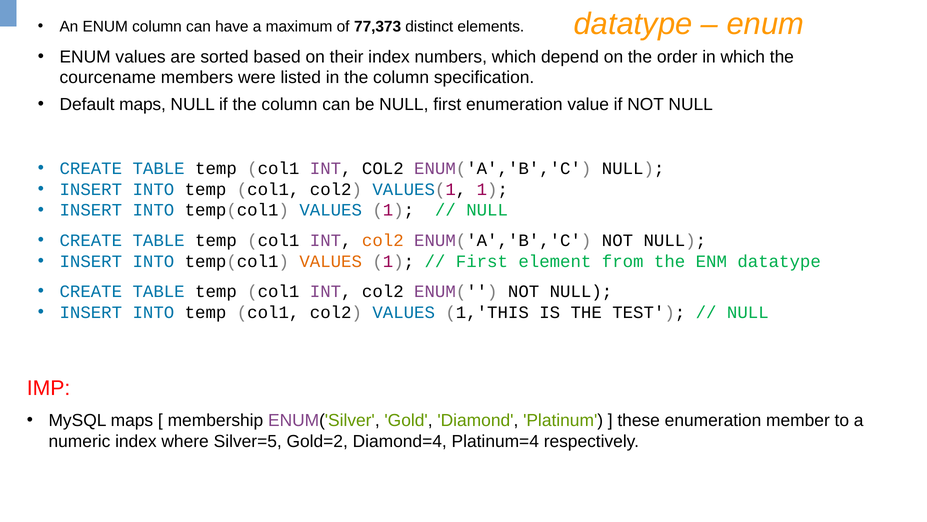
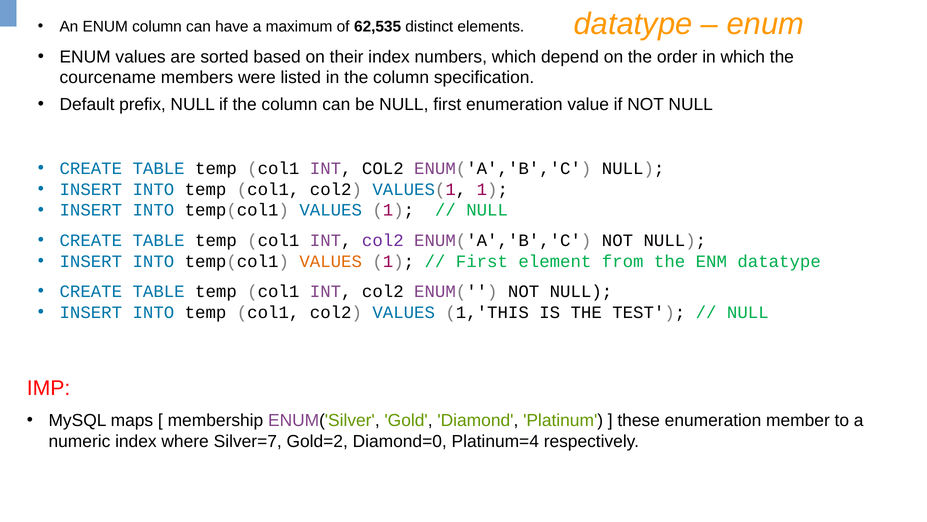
77,373: 77,373 -> 62,535
Default maps: maps -> prefix
col2 at (383, 240) colour: orange -> purple
Silver=5: Silver=5 -> Silver=7
Diamond=4: Diamond=4 -> Diamond=0
